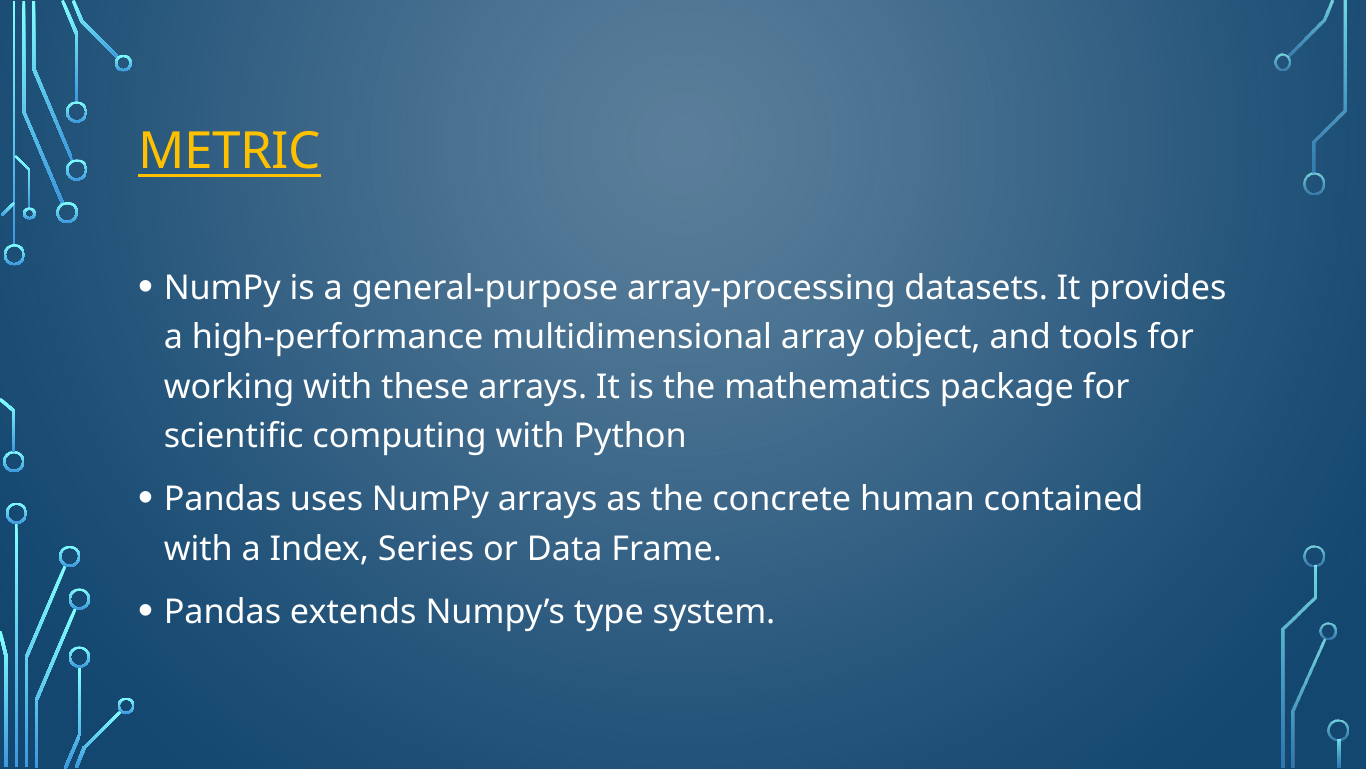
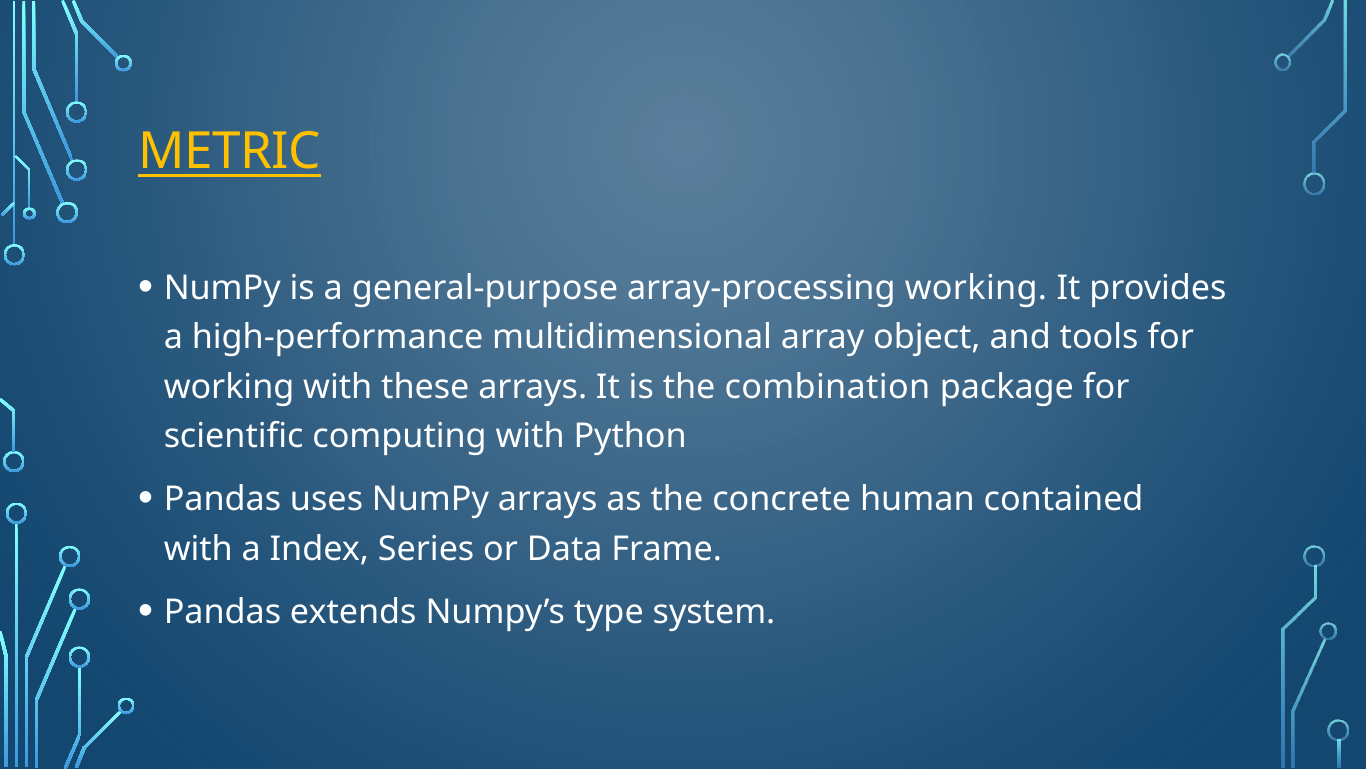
array-processing datasets: datasets -> working
mathematics: mathematics -> combination
